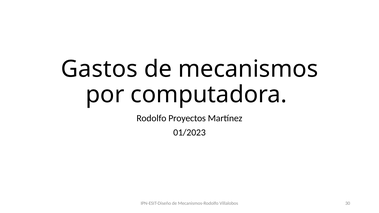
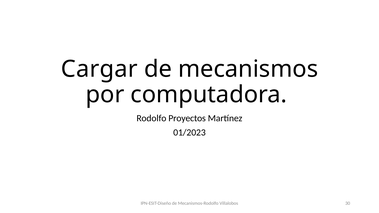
Gastos: Gastos -> Cargar
